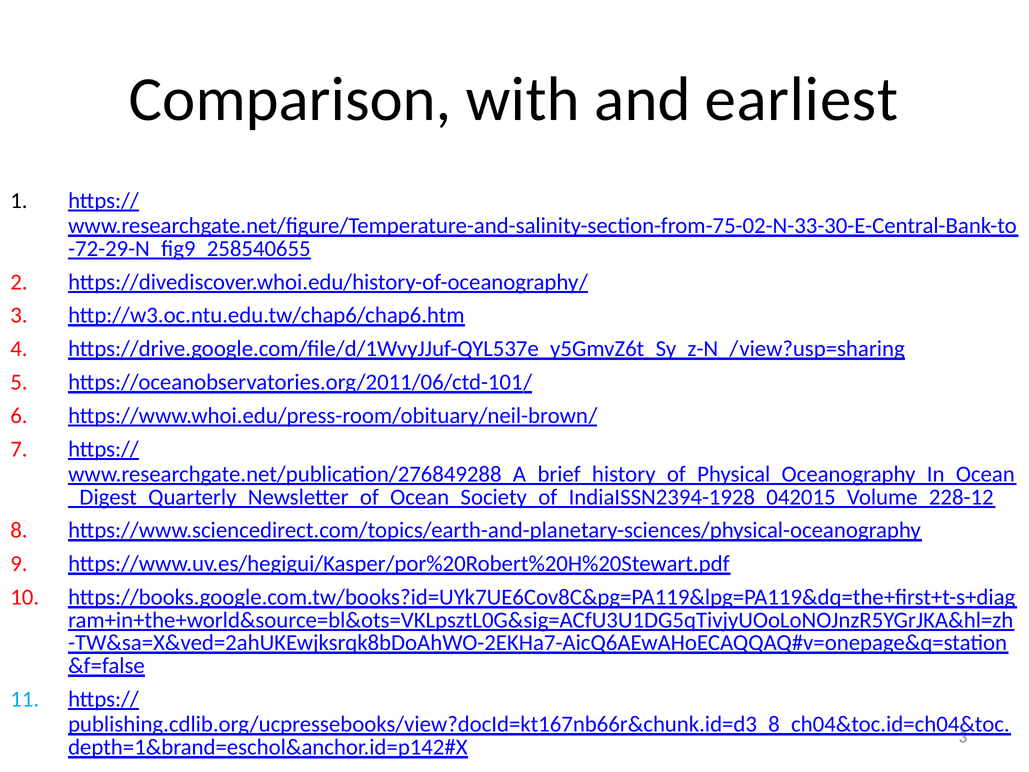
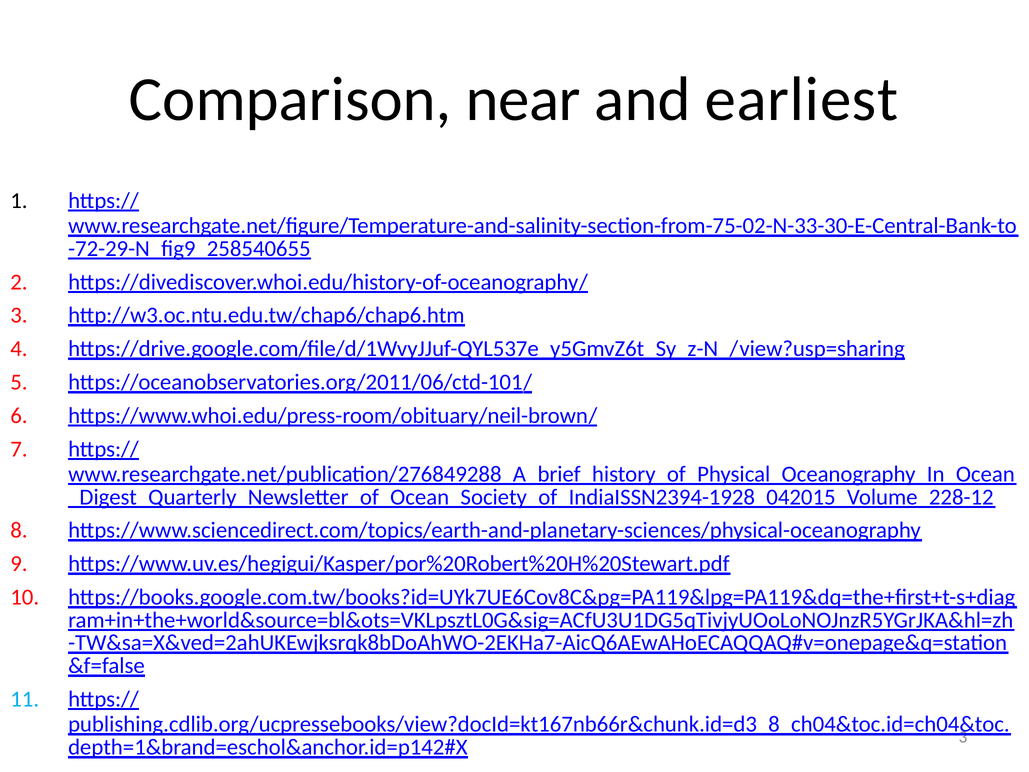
with: with -> near
